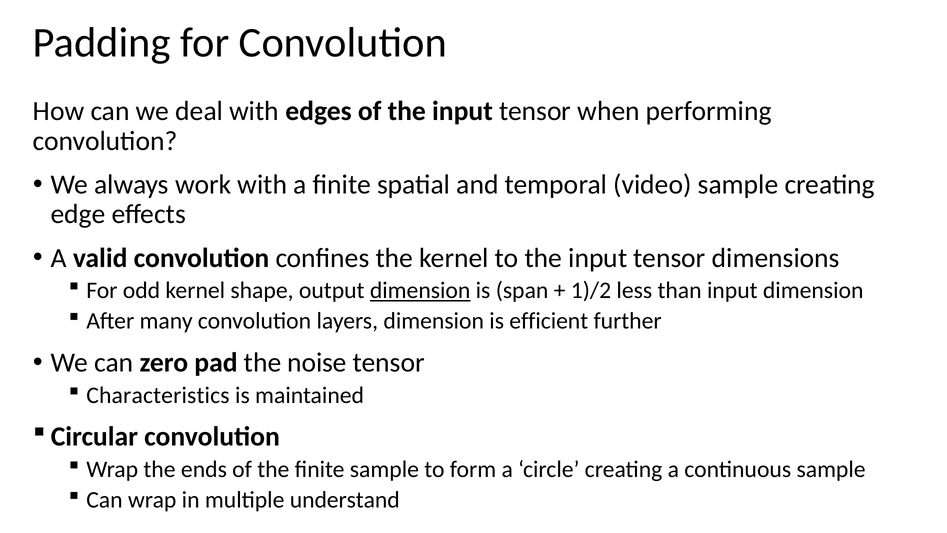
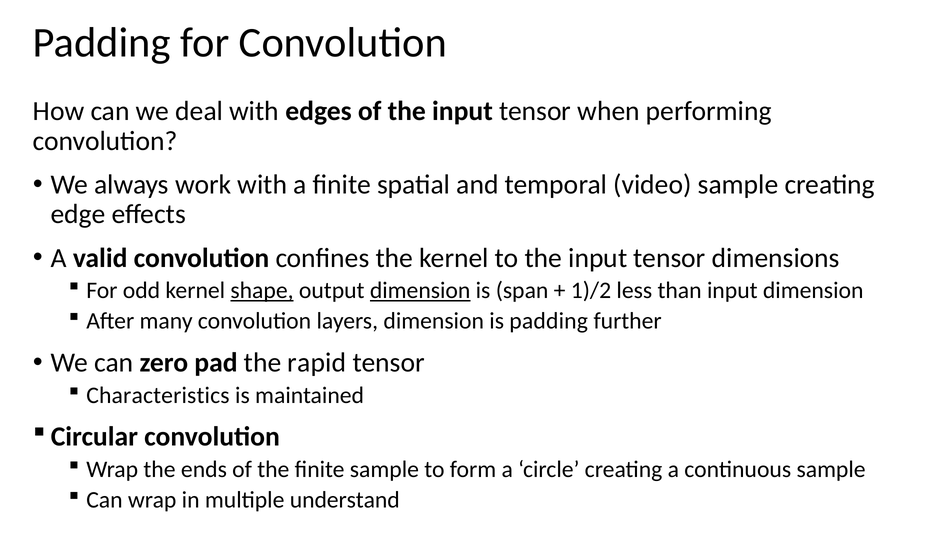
shape underline: none -> present
is efficient: efficient -> padding
noise: noise -> rapid
